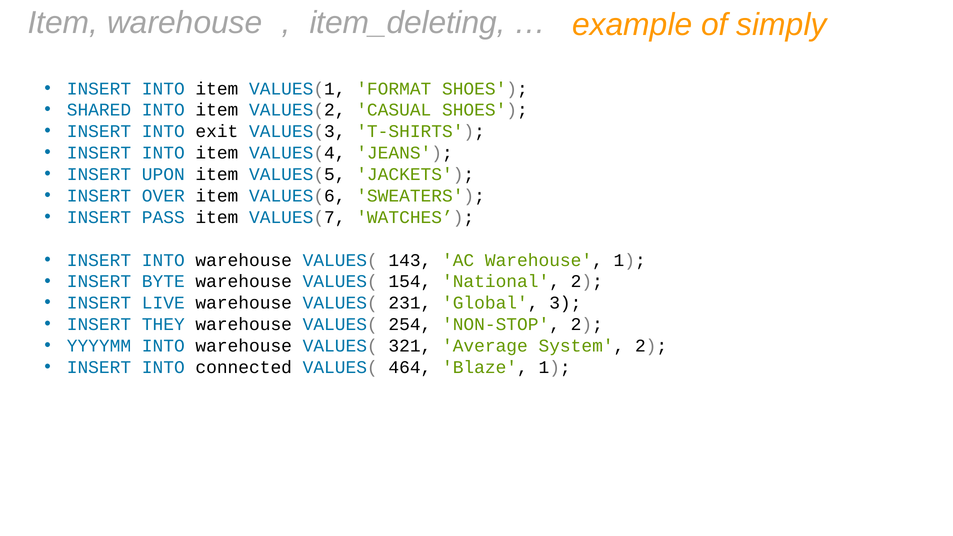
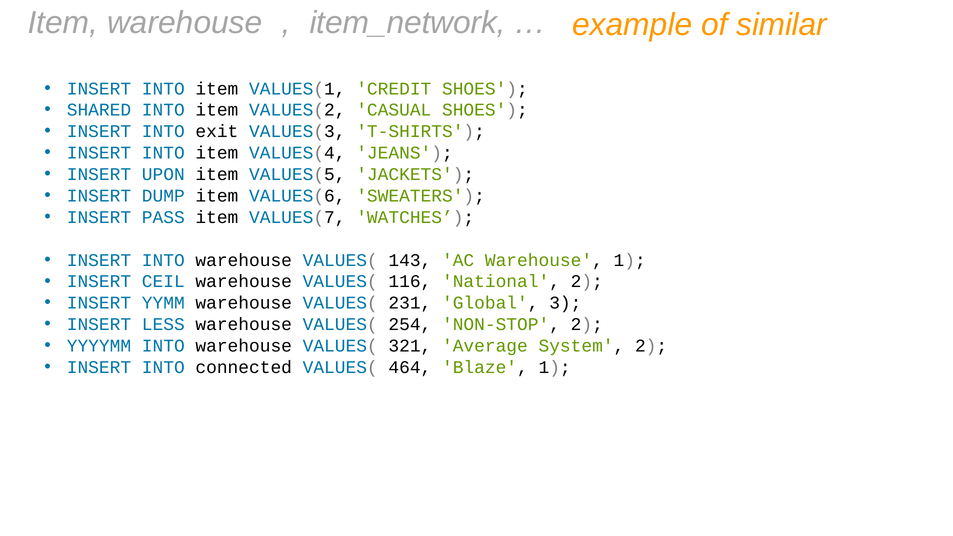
item_deleting: item_deleting -> item_network
simply: simply -> similar
FORMAT: FORMAT -> CREDIT
OVER: OVER -> DUMP
BYTE: BYTE -> CEIL
154: 154 -> 116
LIVE: LIVE -> YYMM
THEY: THEY -> LESS
